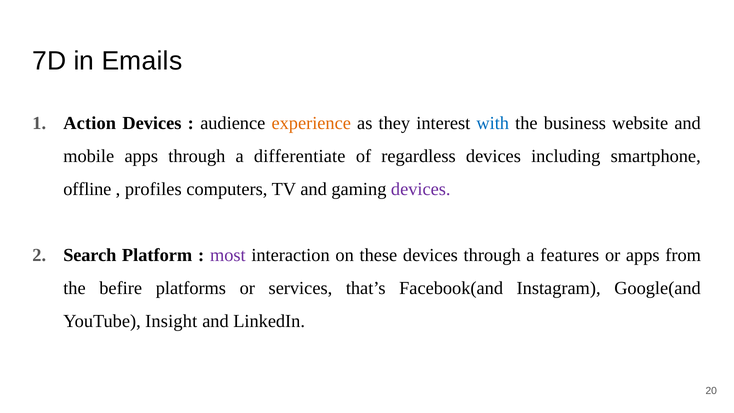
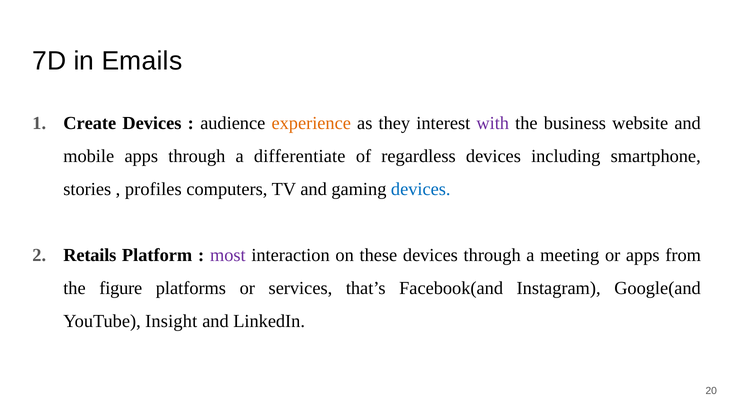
Action: Action -> Create
with colour: blue -> purple
offline: offline -> stories
devices at (421, 189) colour: purple -> blue
Search: Search -> Retails
features: features -> meeting
befire: befire -> figure
